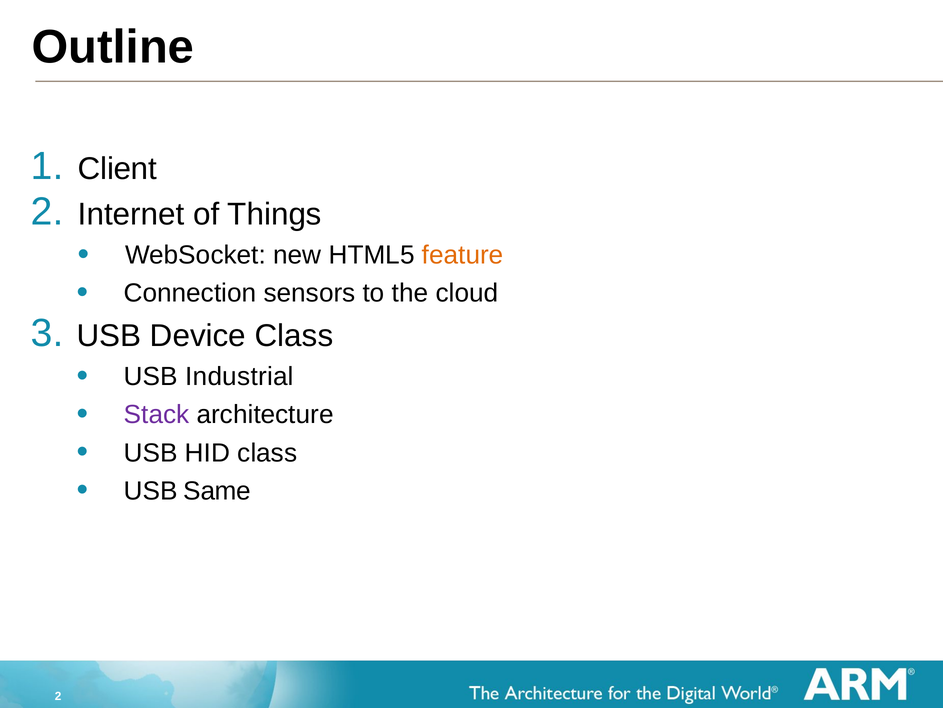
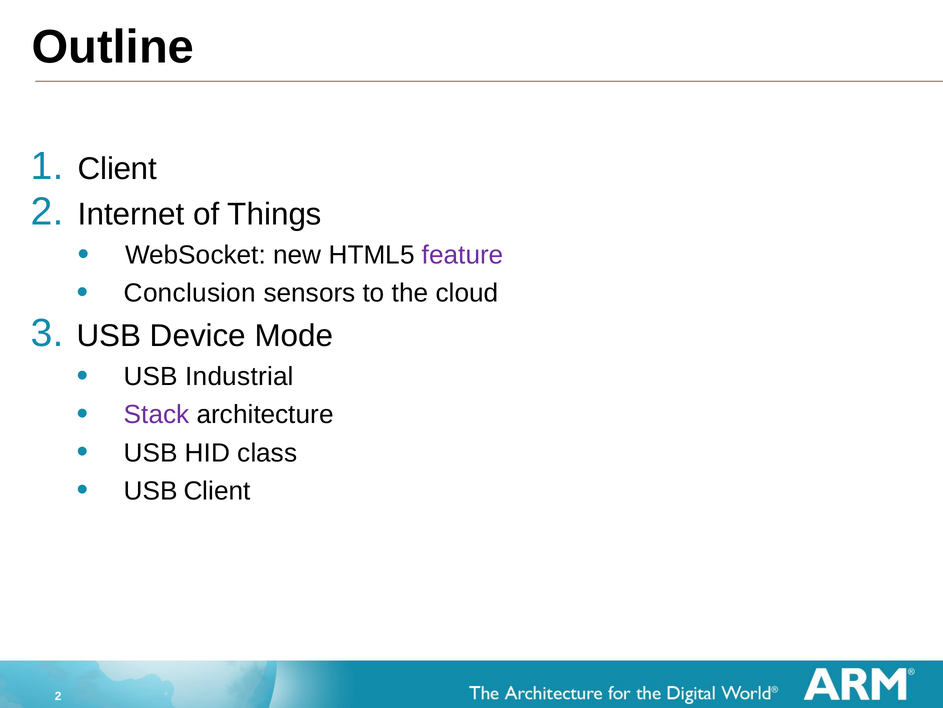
feature colour: orange -> purple
Connection: Connection -> Conclusion
Device Class: Class -> Mode
USB Same: Same -> Client
